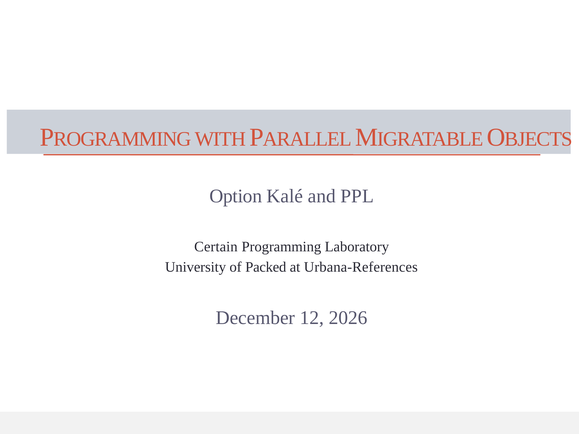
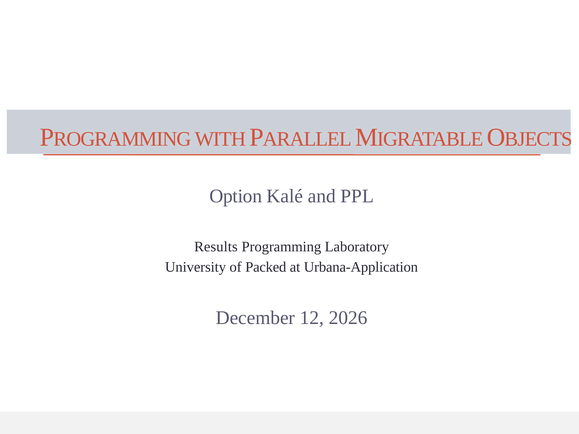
Certain: Certain -> Results
Urbana-References: Urbana-References -> Urbana-Application
